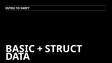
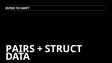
BASIC: BASIC -> PAIRS
